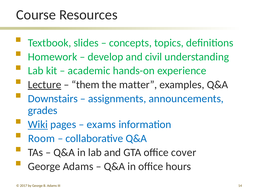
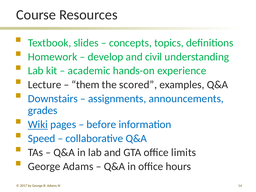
Lecture underline: present -> none
matter: matter -> scored
exams: exams -> before
Room: Room -> Speed
cover: cover -> limits
